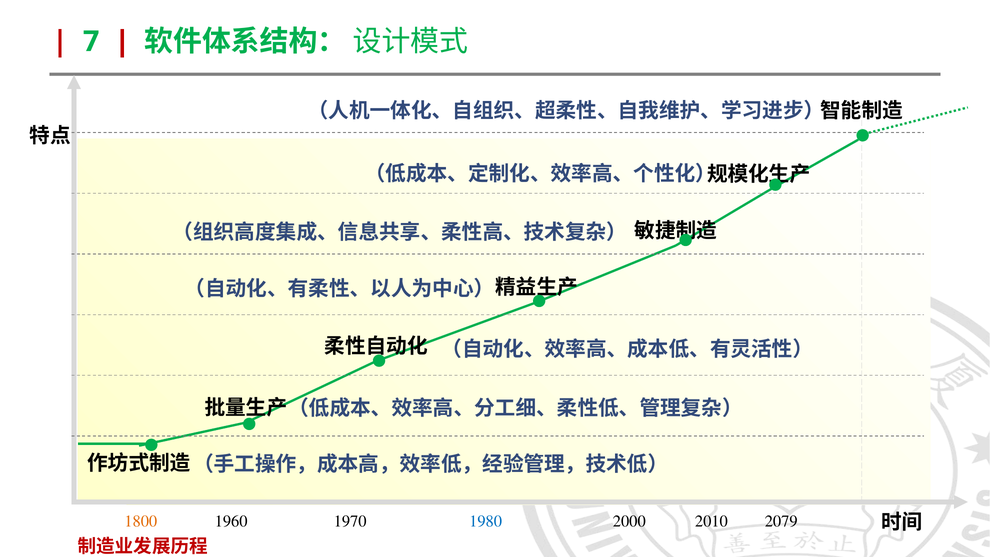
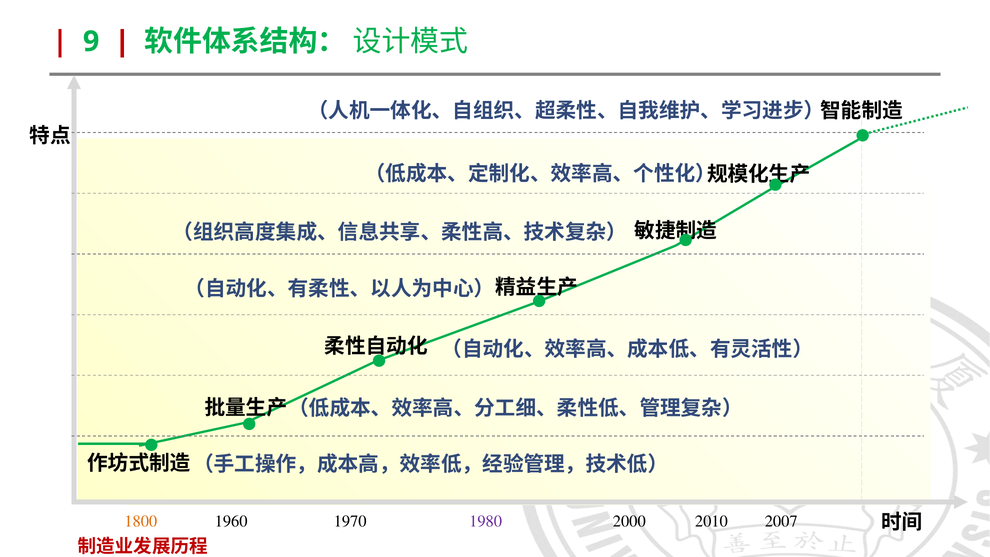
7: 7 -> 9
1980 colour: blue -> purple
2079: 2079 -> 2007
